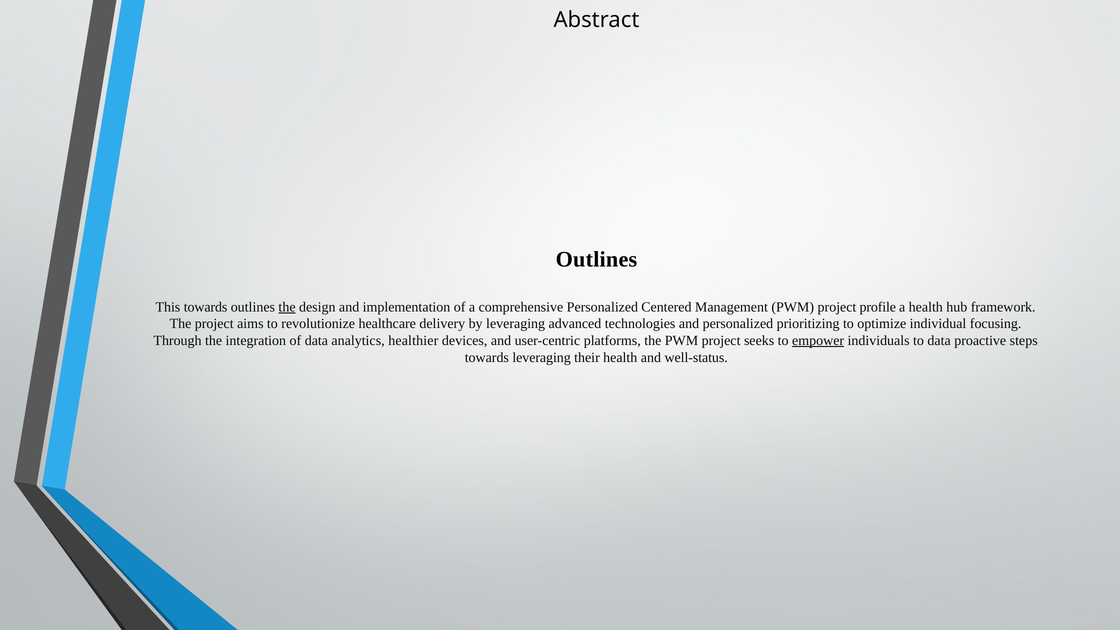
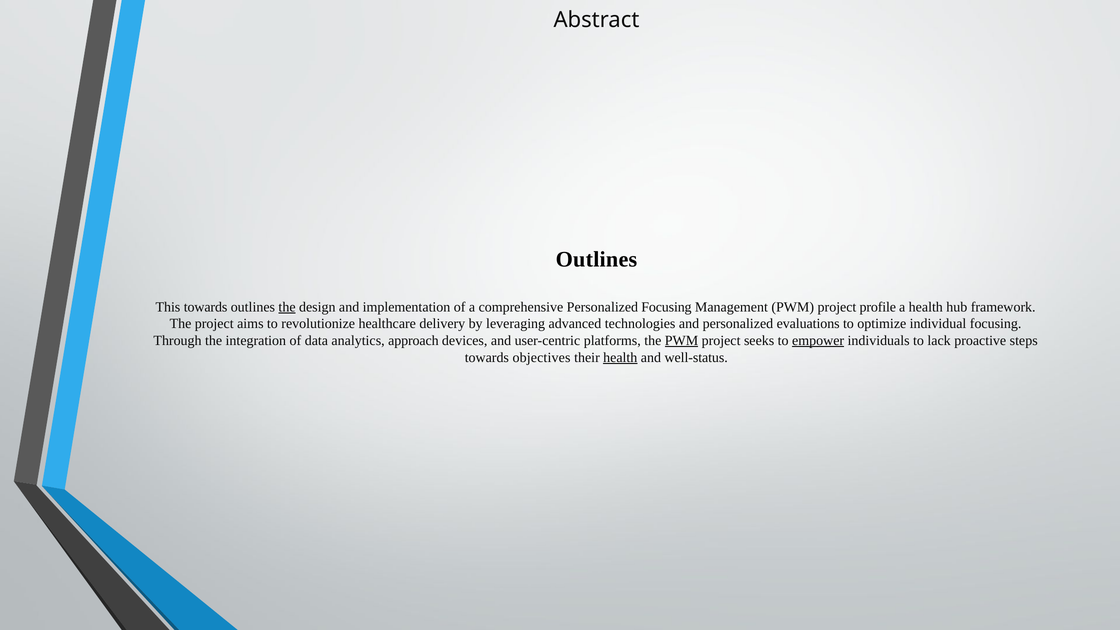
Personalized Centered: Centered -> Focusing
prioritizing: prioritizing -> evaluations
healthier: healthier -> approach
PWM at (682, 341) underline: none -> present
to data: data -> lack
towards leveraging: leveraging -> objectives
health at (620, 357) underline: none -> present
